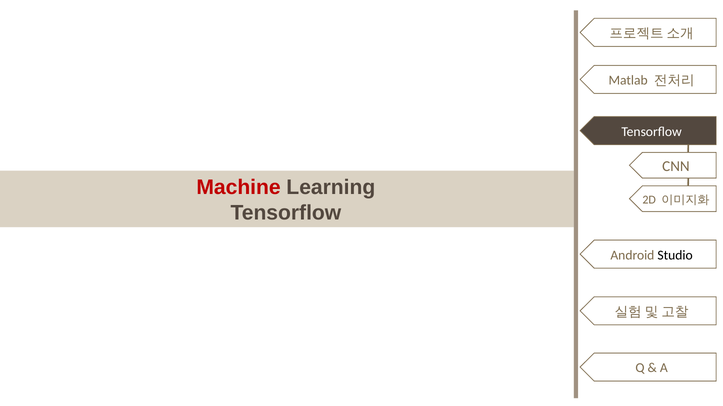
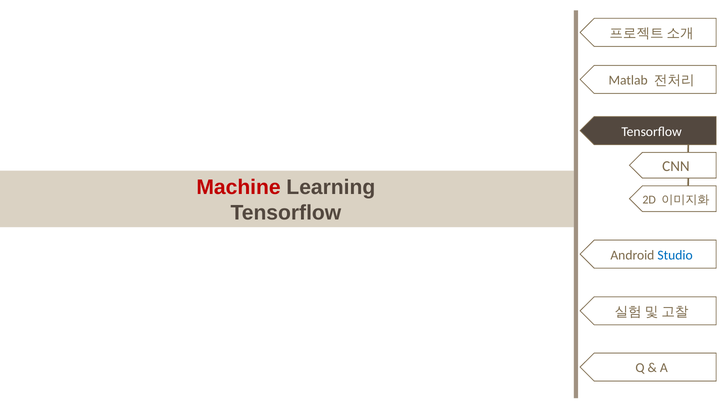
Studio colour: black -> blue
